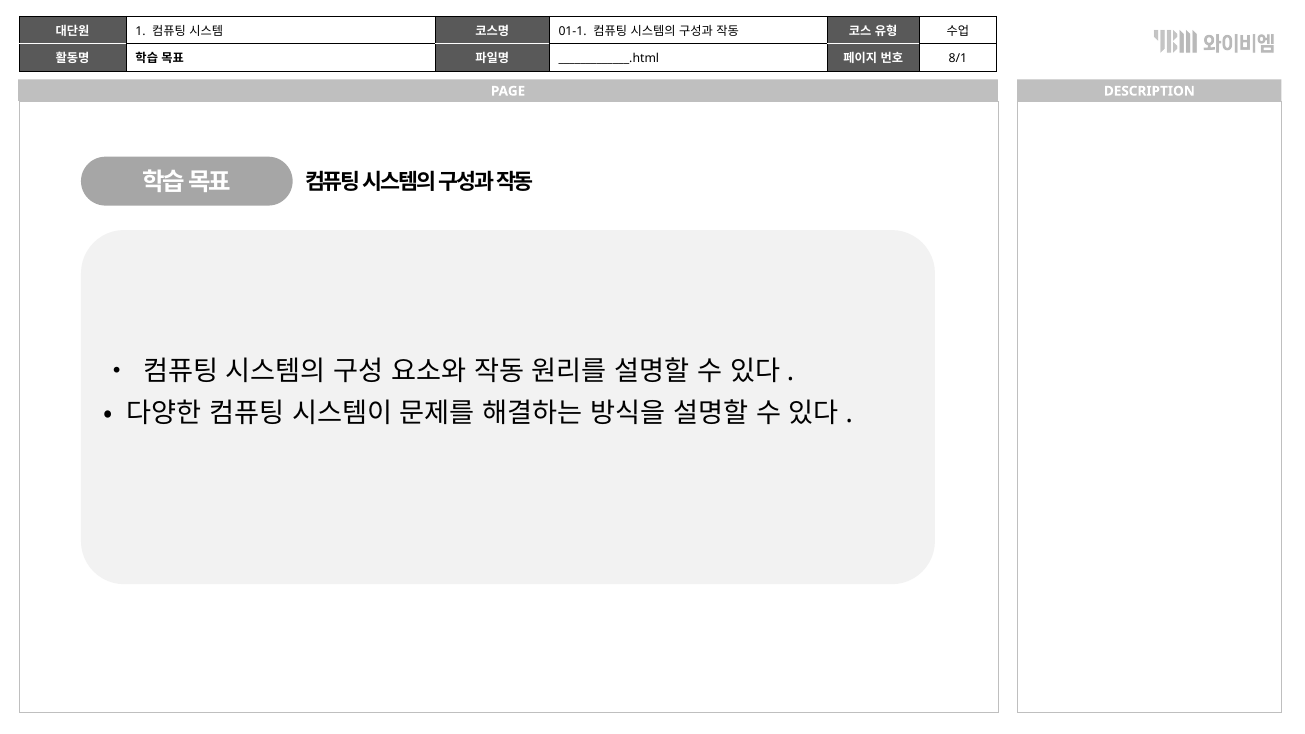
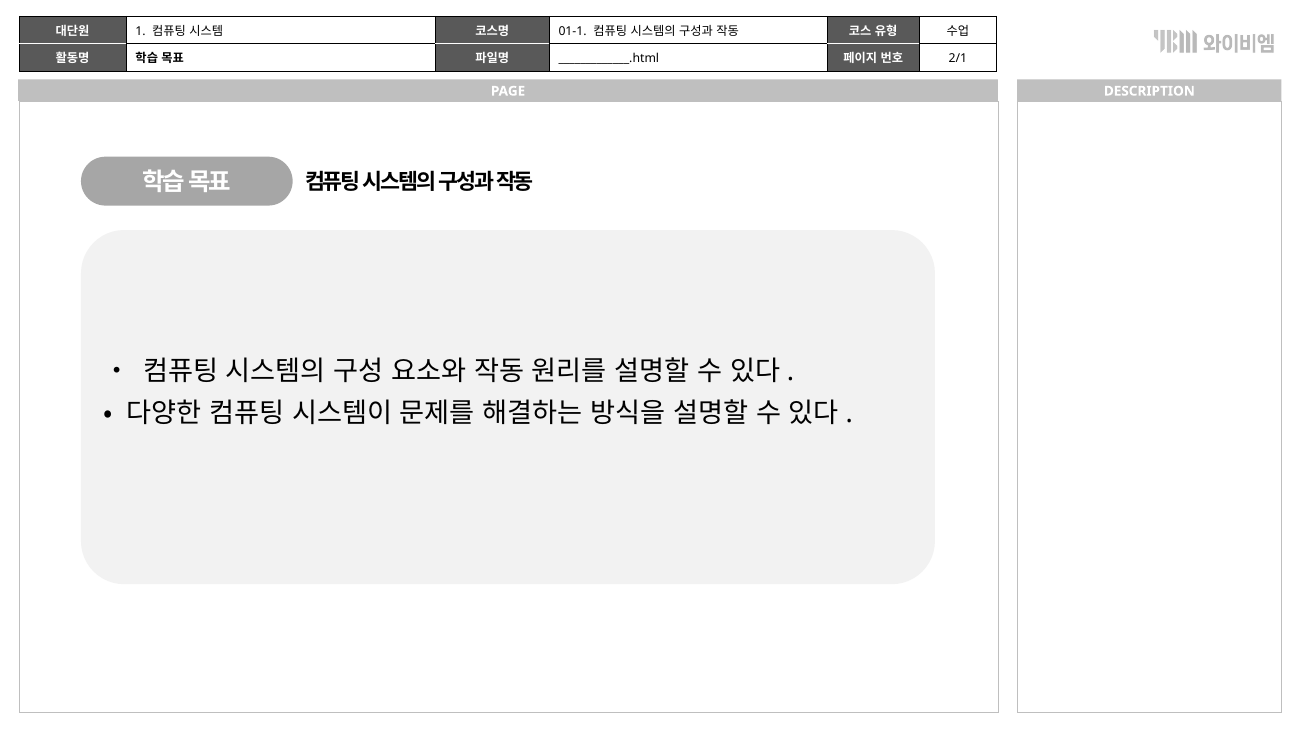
8/1: 8/1 -> 2/1
